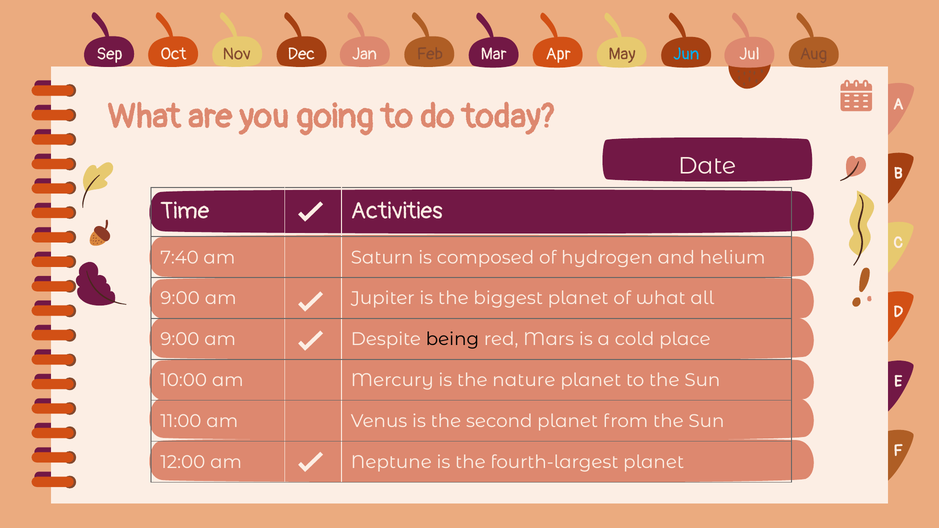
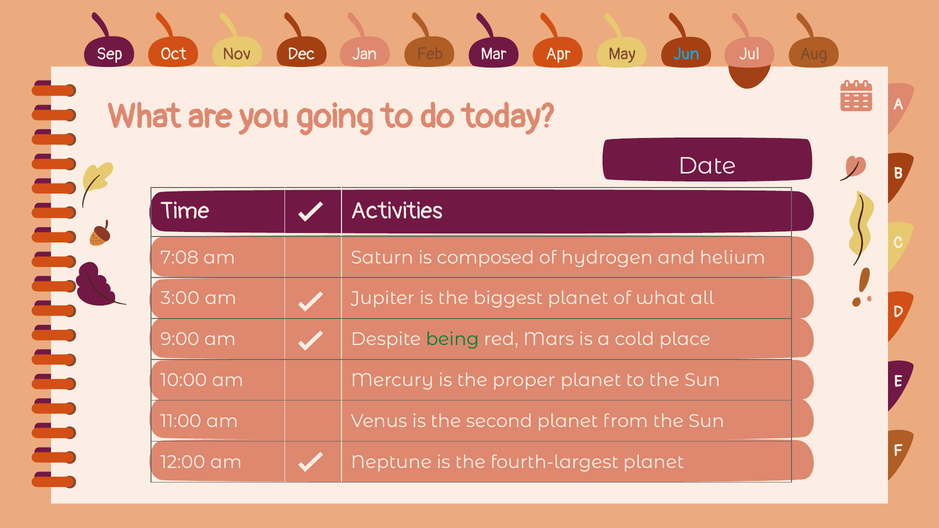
7:40: 7:40 -> 7:08
9:00 at (180, 299): 9:00 -> 3:00
being colour: black -> green
nature: nature -> proper
